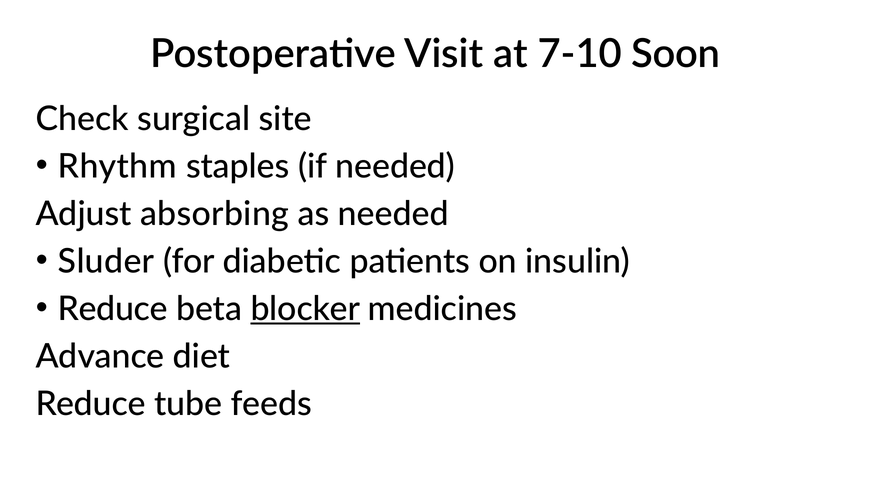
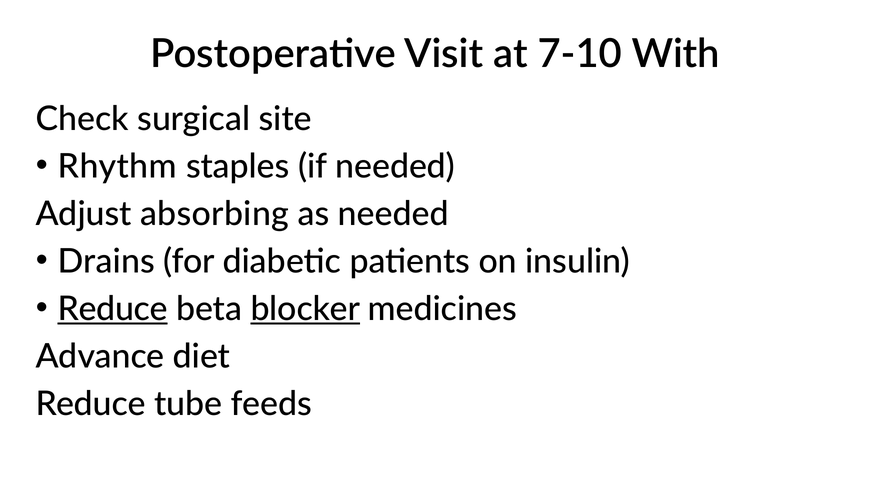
Soon: Soon -> With
Sluder: Sluder -> Drains
Reduce at (113, 309) underline: none -> present
